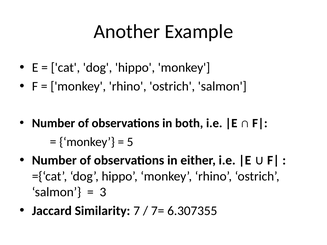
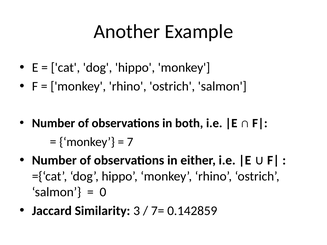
5: 5 -> 7
3: 3 -> 0
7: 7 -> 3
6.307355: 6.307355 -> 0.142859
